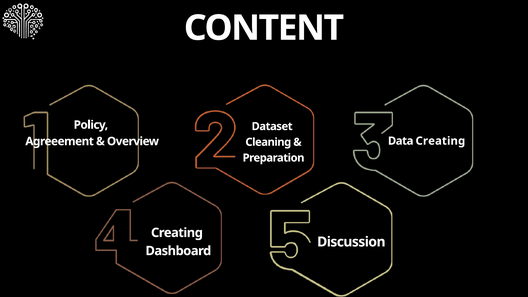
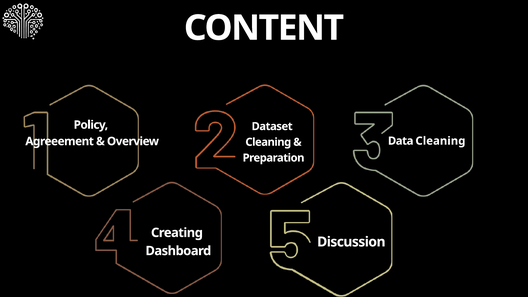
Data Creating: Creating -> Cleaning
